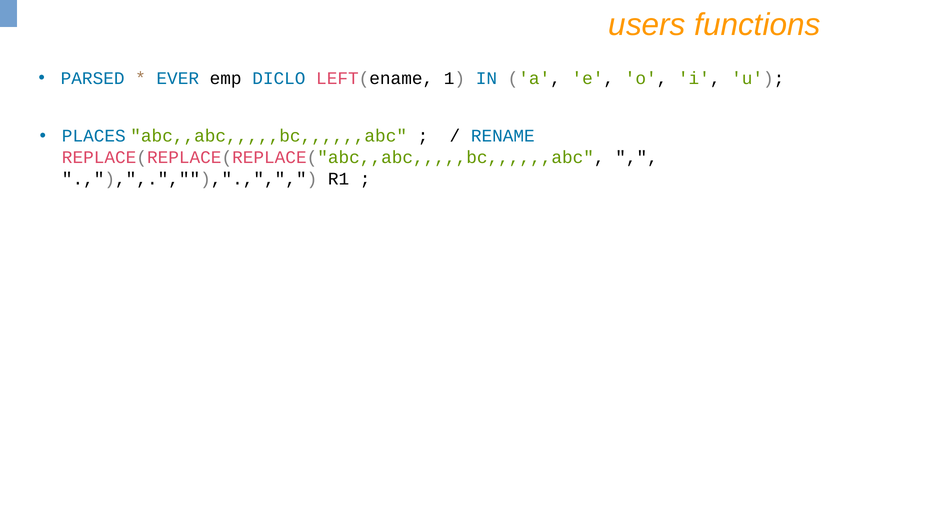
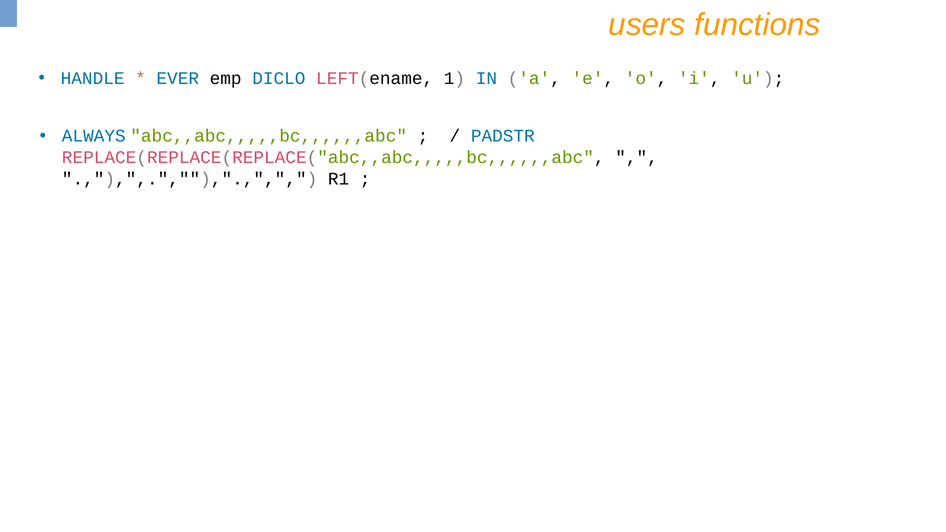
PARSED: PARSED -> HANDLE
PLACES: PLACES -> ALWAYS
RENAME: RENAME -> PADSTR
